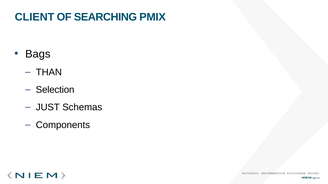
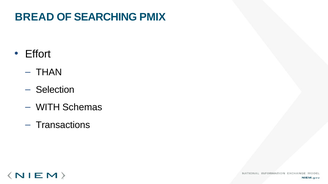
CLIENT: CLIENT -> BREAD
Bags: Bags -> Effort
JUST: JUST -> WITH
Components: Components -> Transactions
